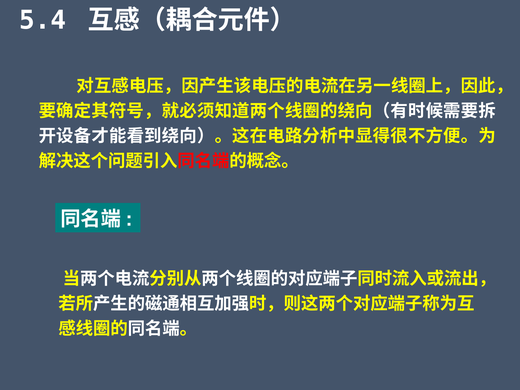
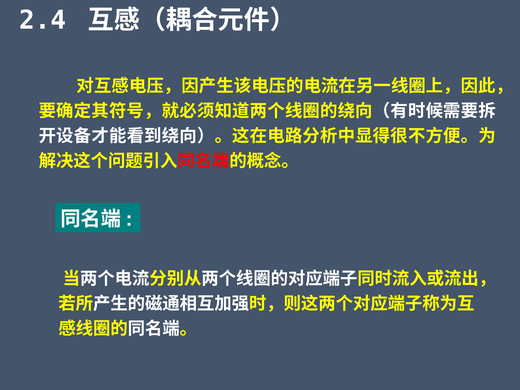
5.4: 5.4 -> 2.4
